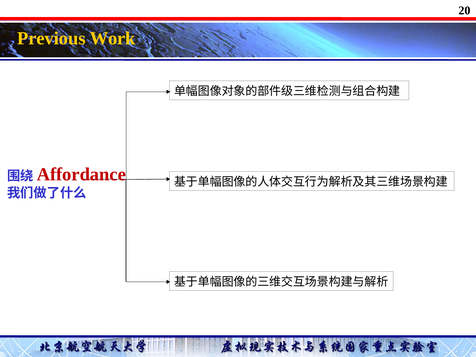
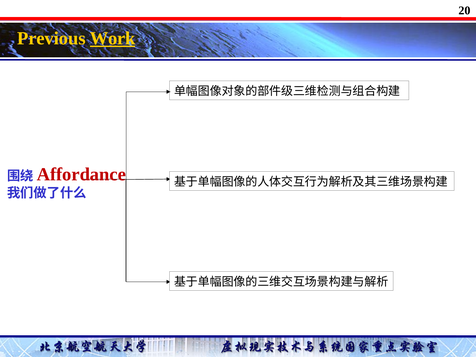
Work underline: none -> present
